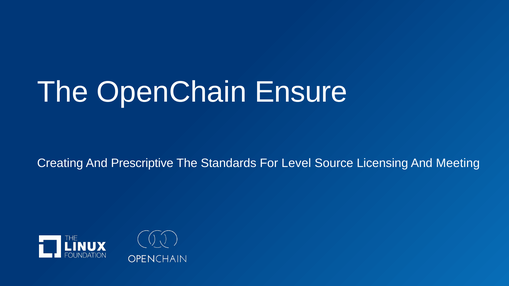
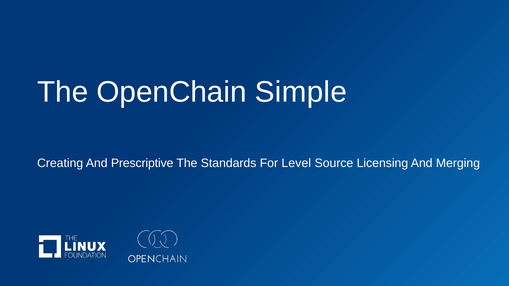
Ensure: Ensure -> Simple
Meeting: Meeting -> Merging
